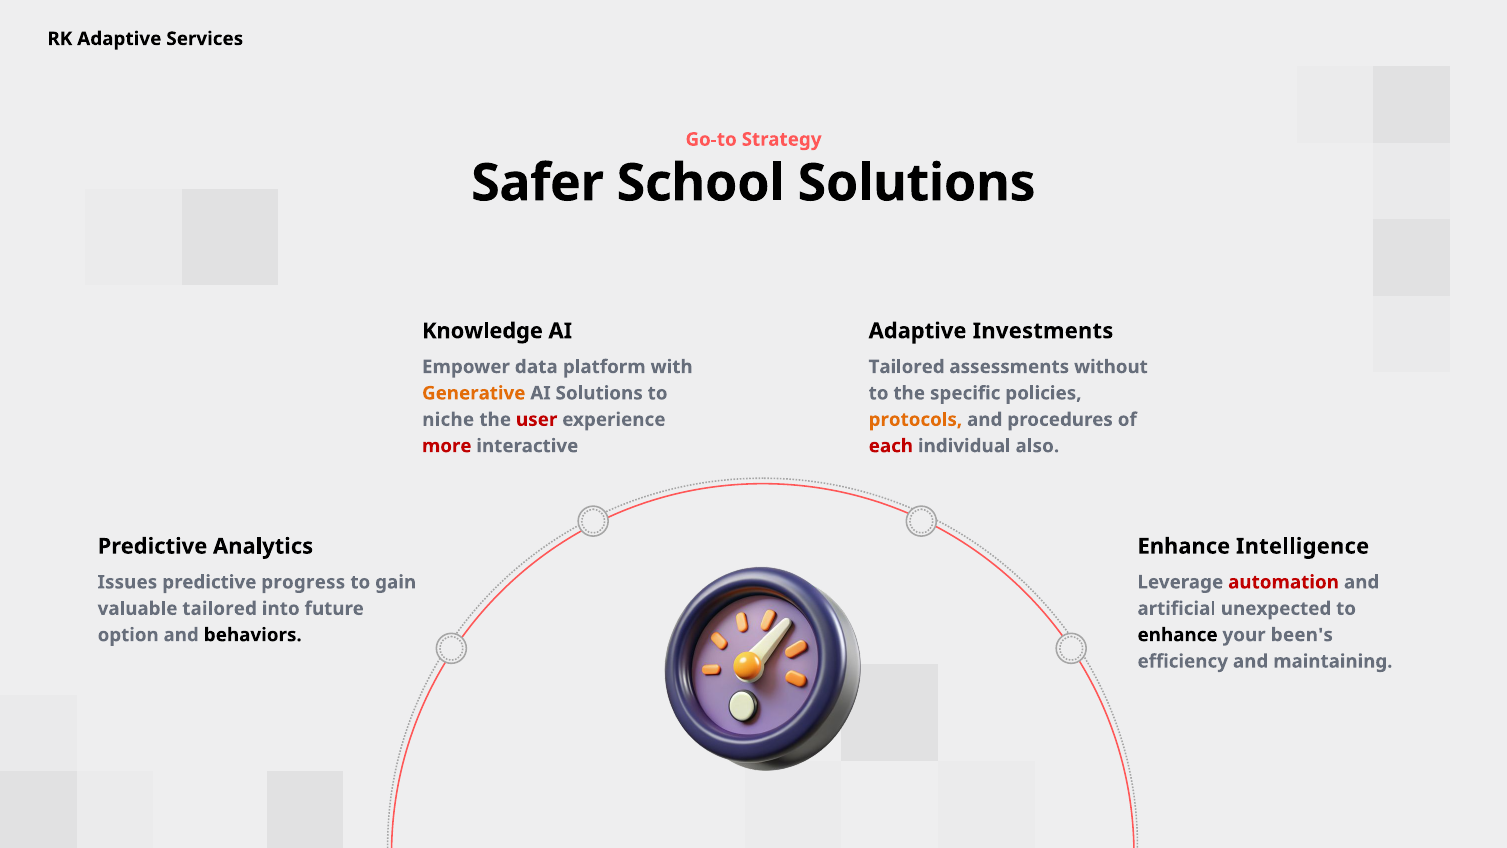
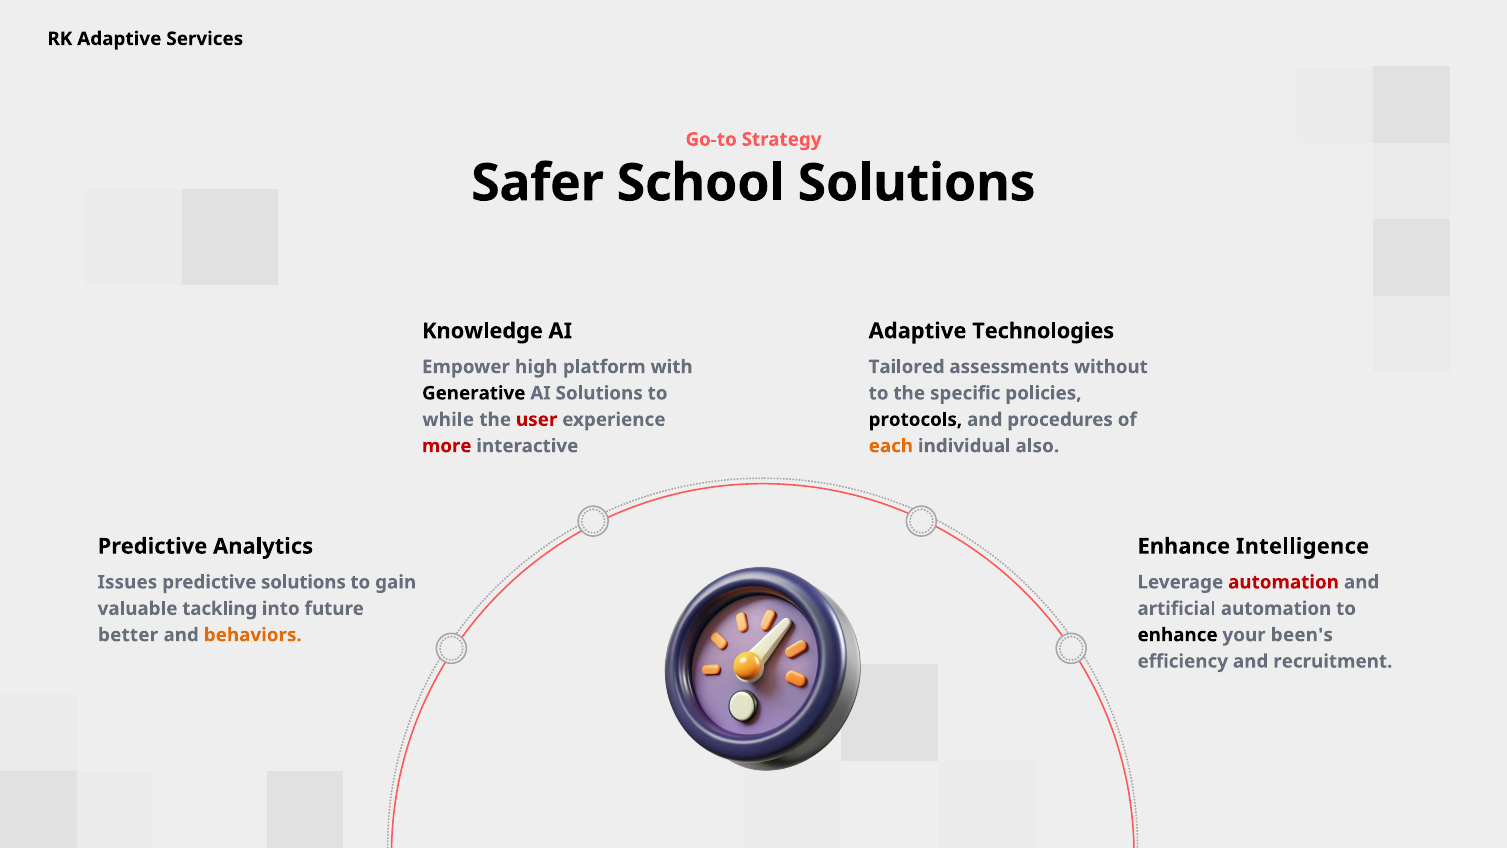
Investments: Investments -> Technologies
data: data -> high
Generative colour: orange -> black
niche: niche -> while
protocols colour: orange -> black
each colour: red -> orange
predictive progress: progress -> solutions
artificial unexpected: unexpected -> automation
valuable tailored: tailored -> tackling
option: option -> better
behaviors colour: black -> orange
maintaining: maintaining -> recruitment
